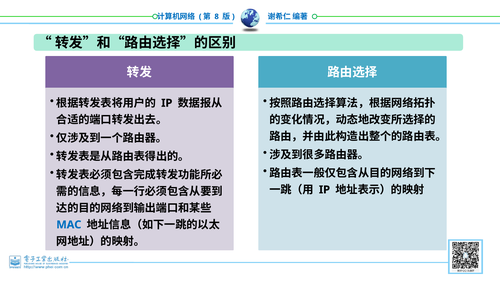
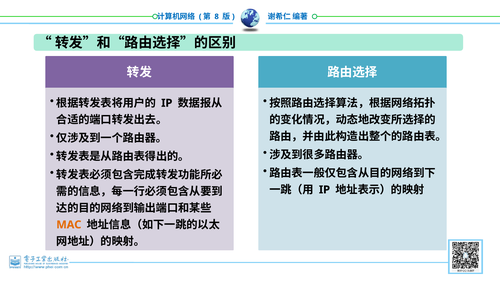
MAC colour: blue -> orange
